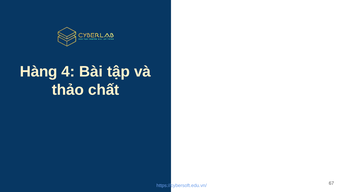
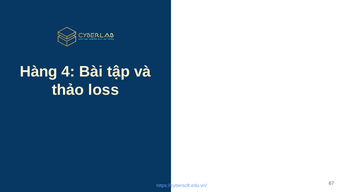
chất: chất -> loss
